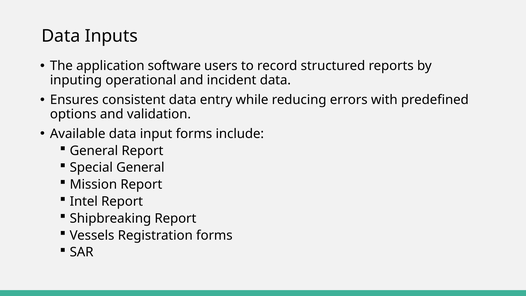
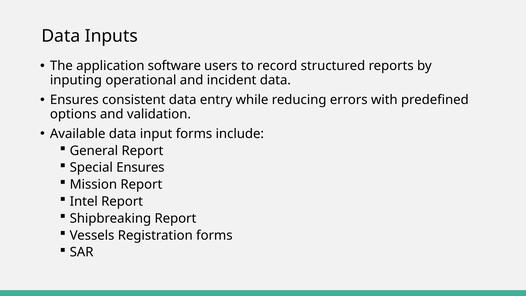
Special General: General -> Ensures
